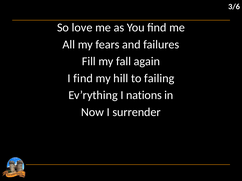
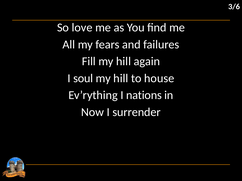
Fill my fall: fall -> hill
I find: find -> soul
failing: failing -> house
